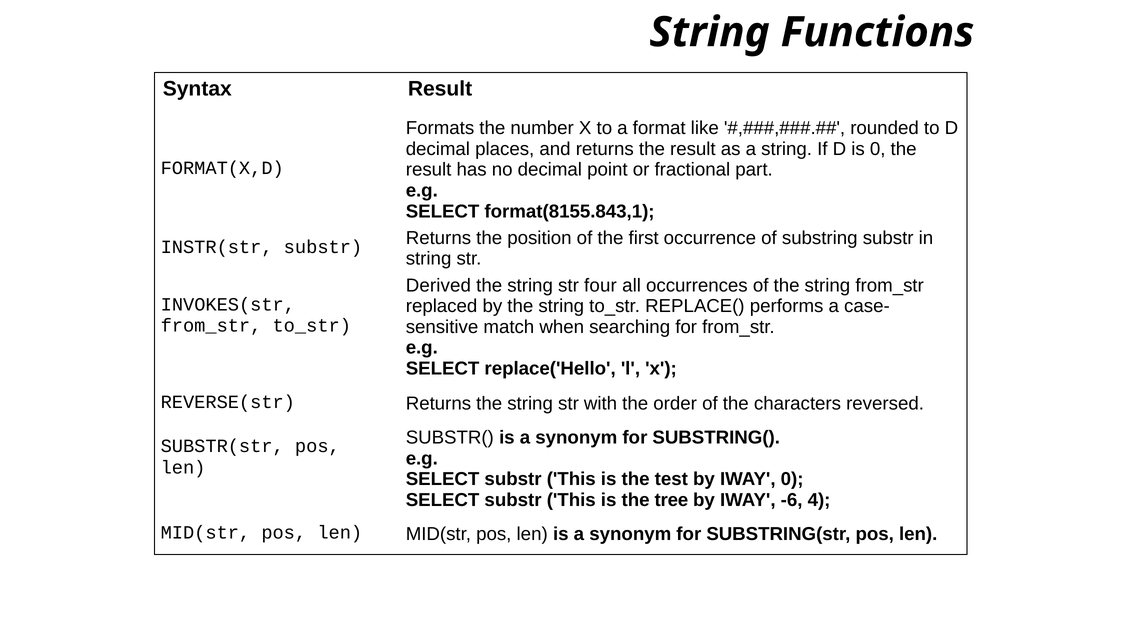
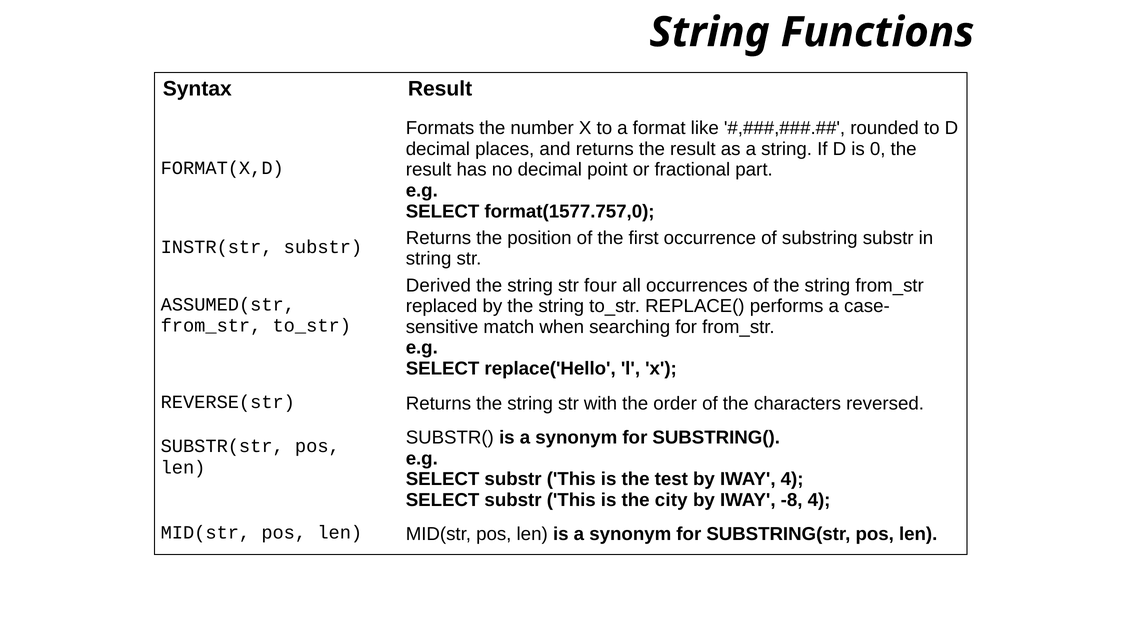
format(8155.843,1: format(8155.843,1 -> format(1577.757,0
INVOKES(str: INVOKES(str -> ASSUMED(str
IWAY 0: 0 -> 4
tree: tree -> city
-6: -6 -> -8
